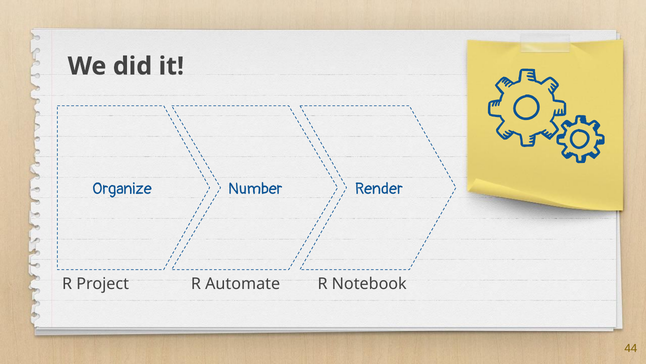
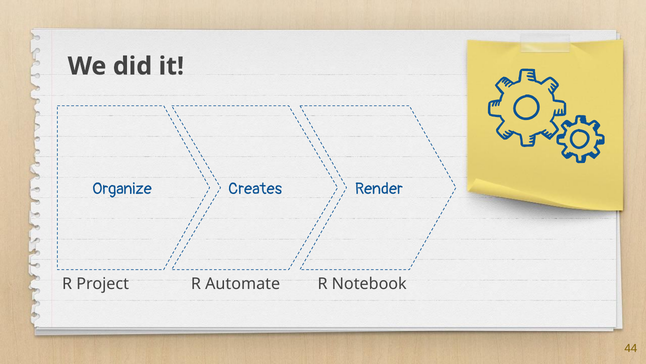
Number: Number -> Creates
